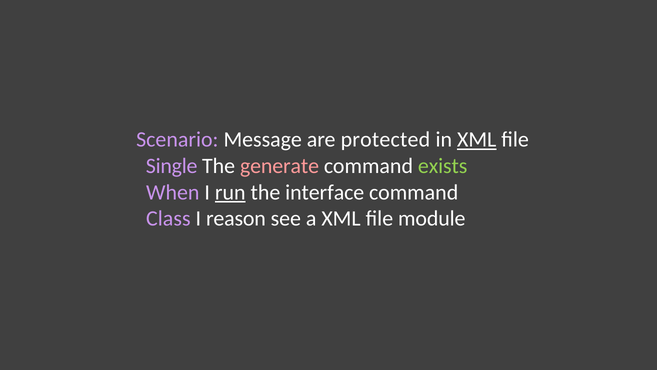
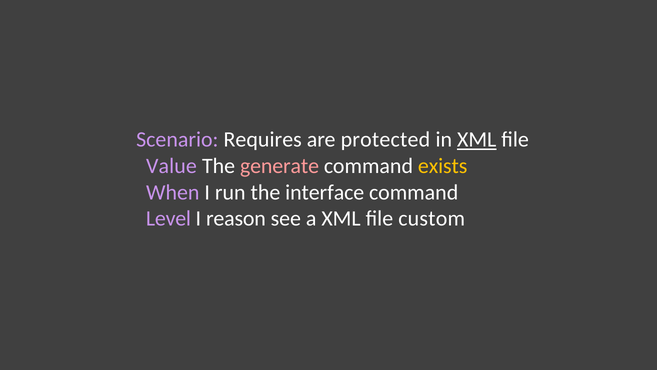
Message: Message -> Requires
Single: Single -> Value
exists colour: light green -> yellow
run underline: present -> none
Class: Class -> Level
module: module -> custom
